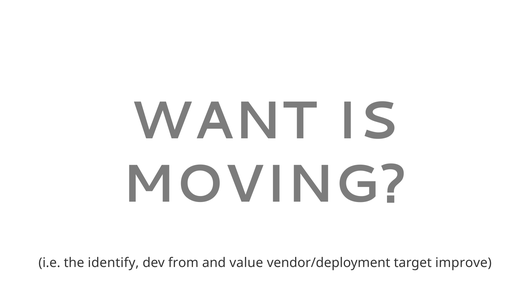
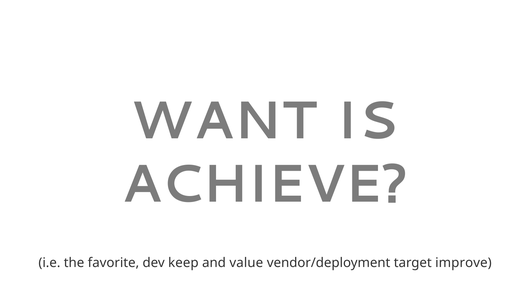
MOVING: MOVING -> ACHIEVE
identify: identify -> favorite
from: from -> keep
